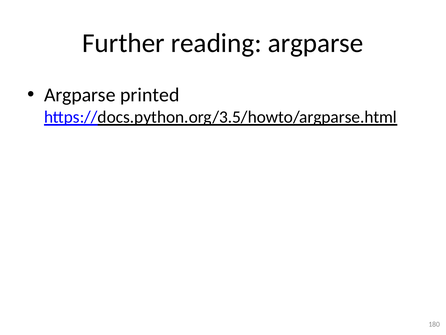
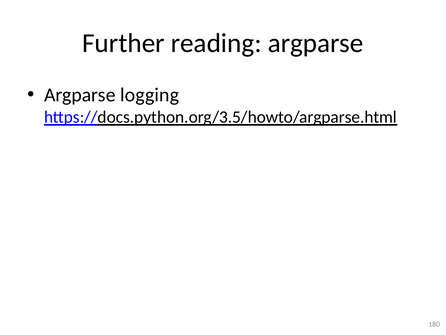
printed: printed -> logging
